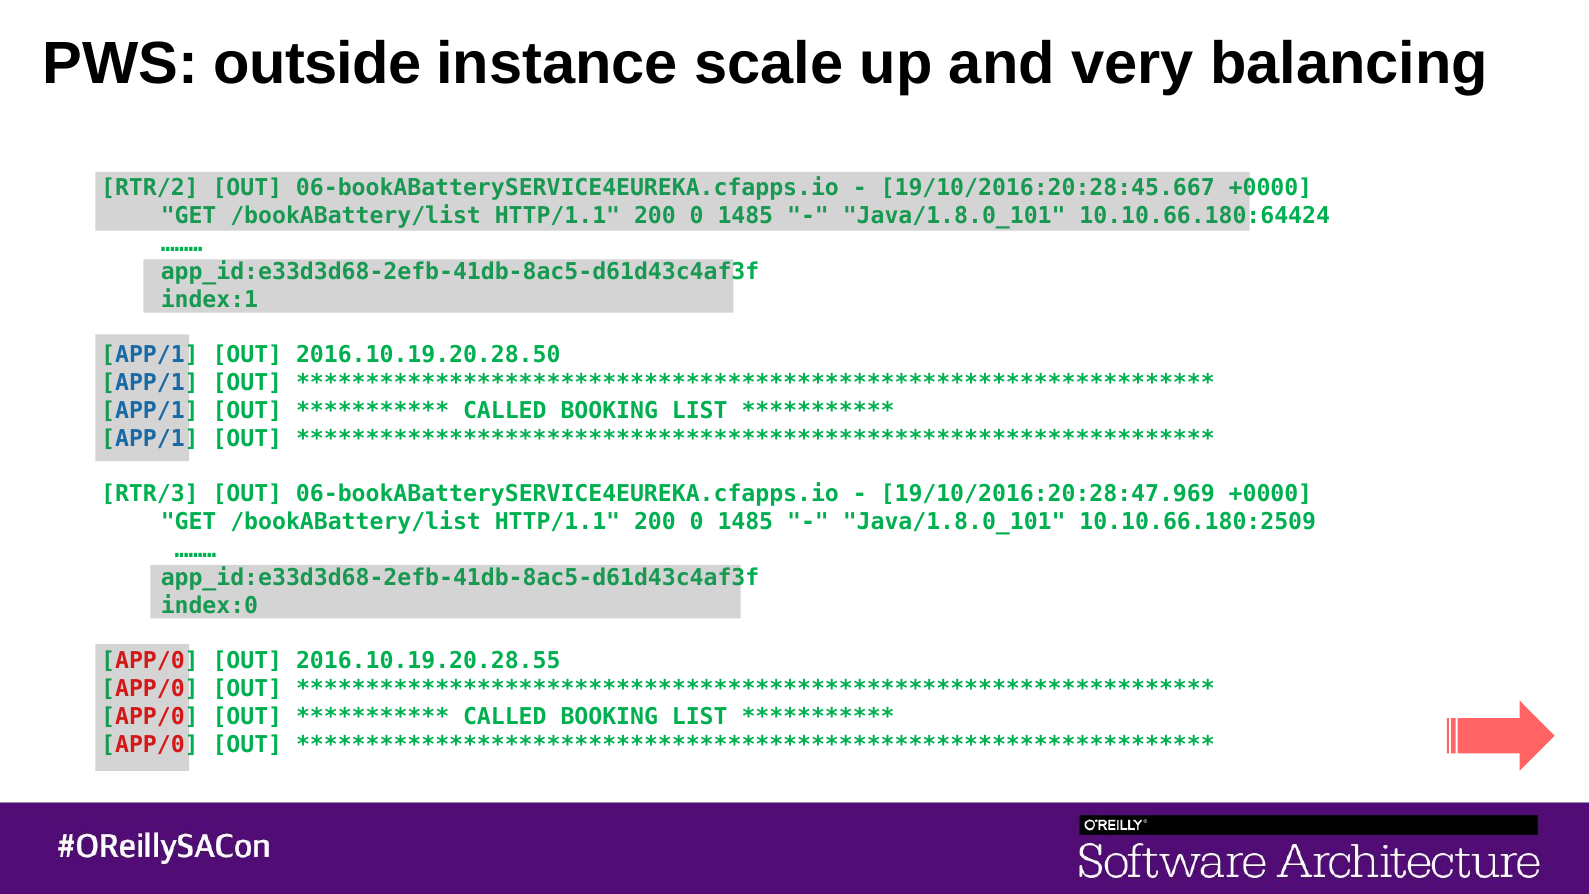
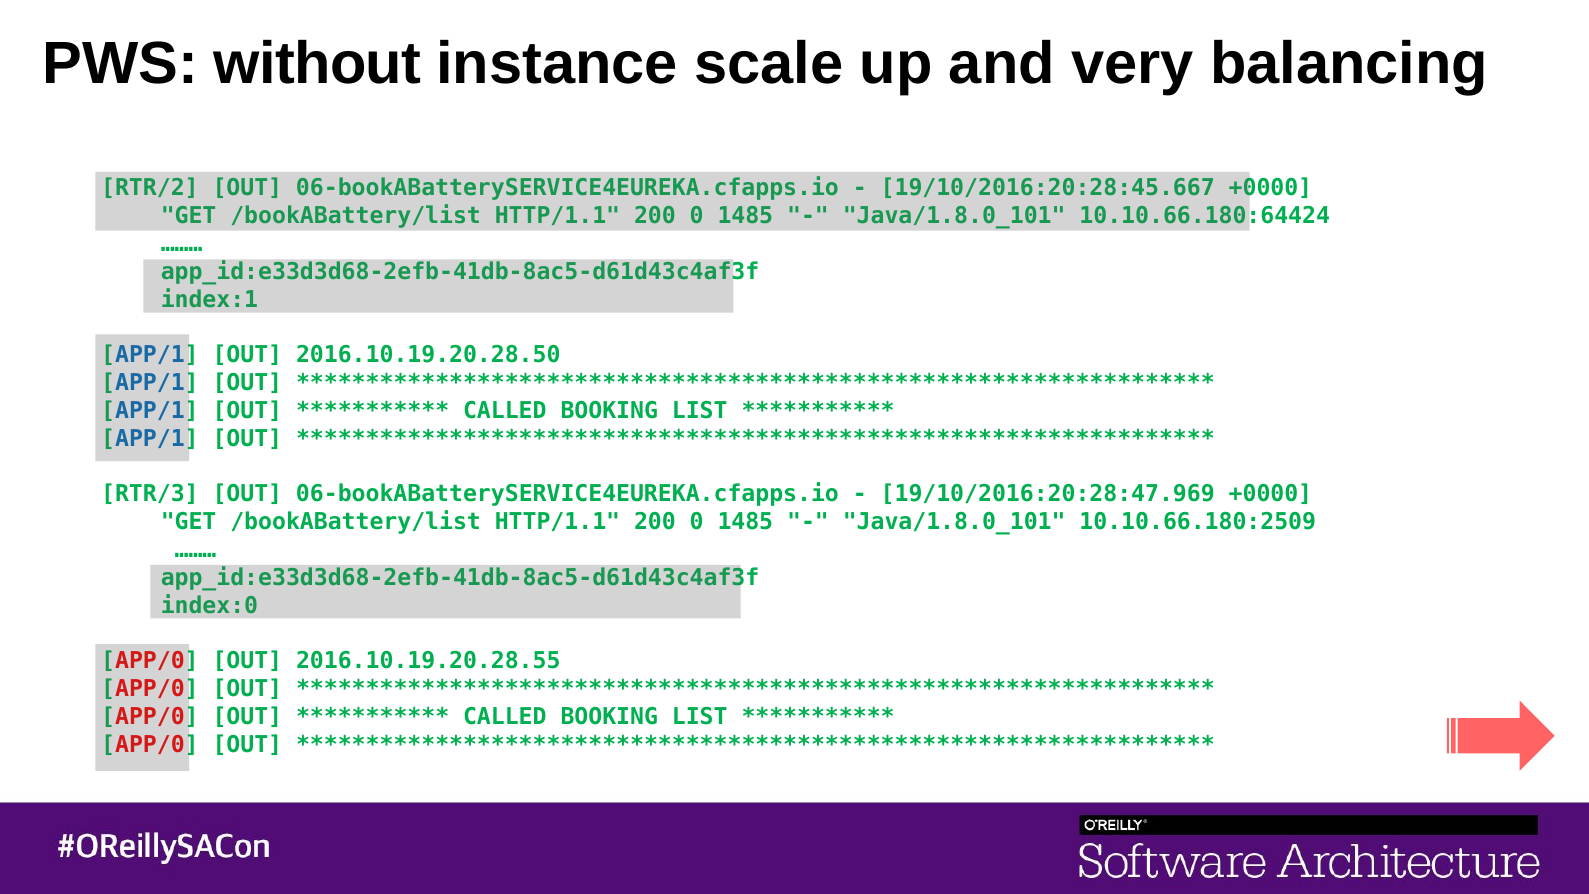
outside: outside -> without
